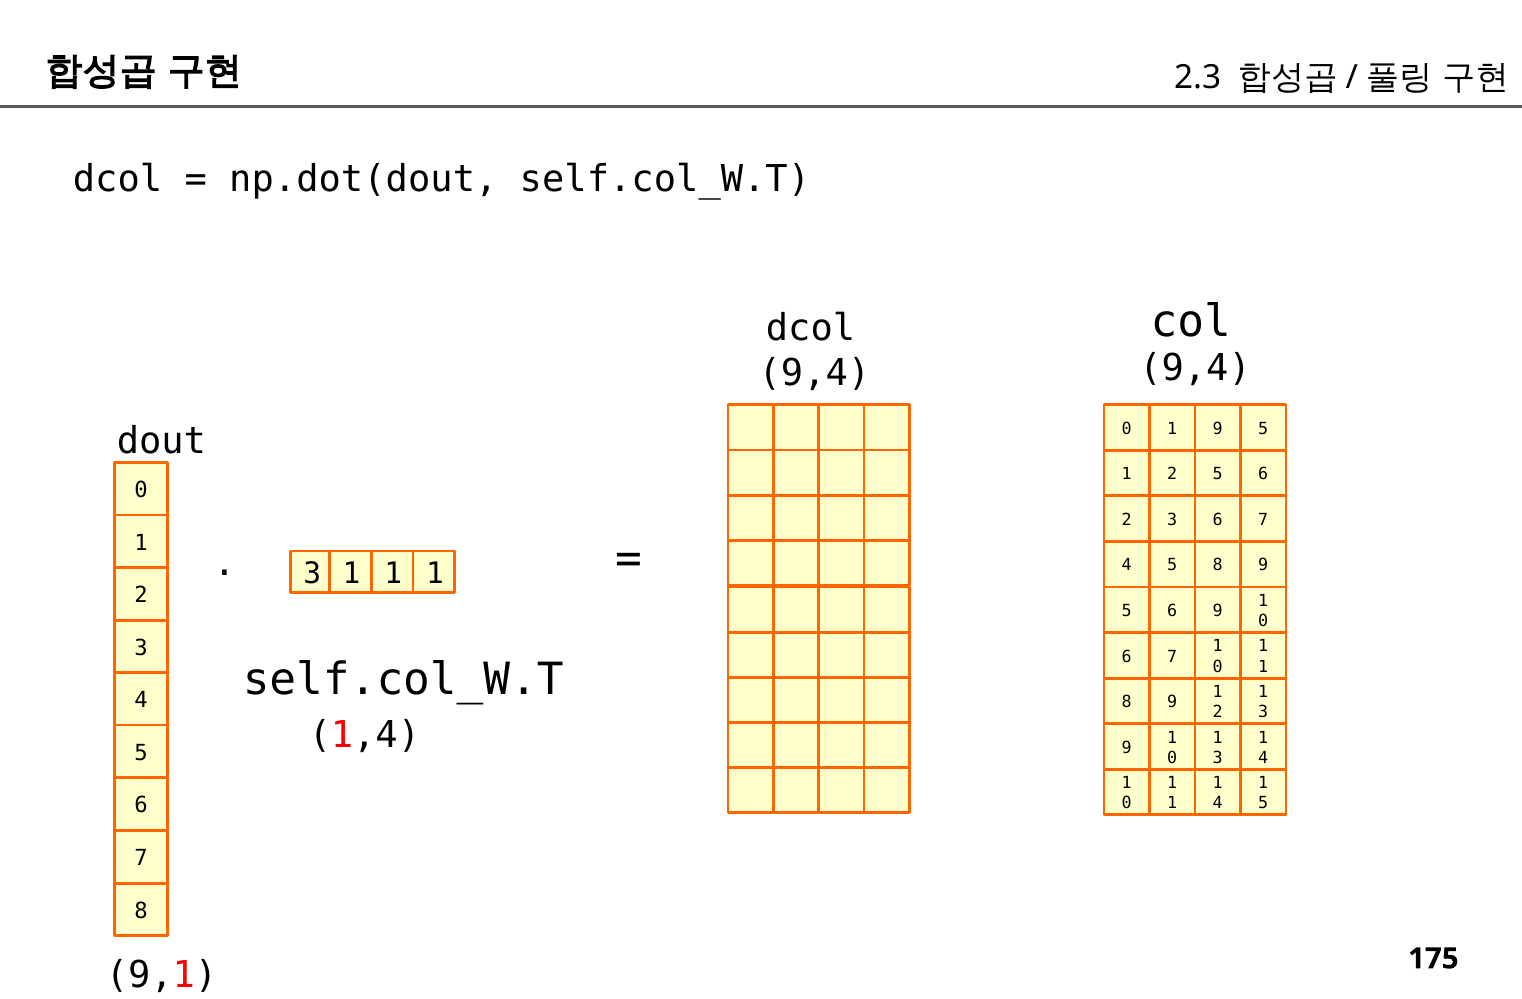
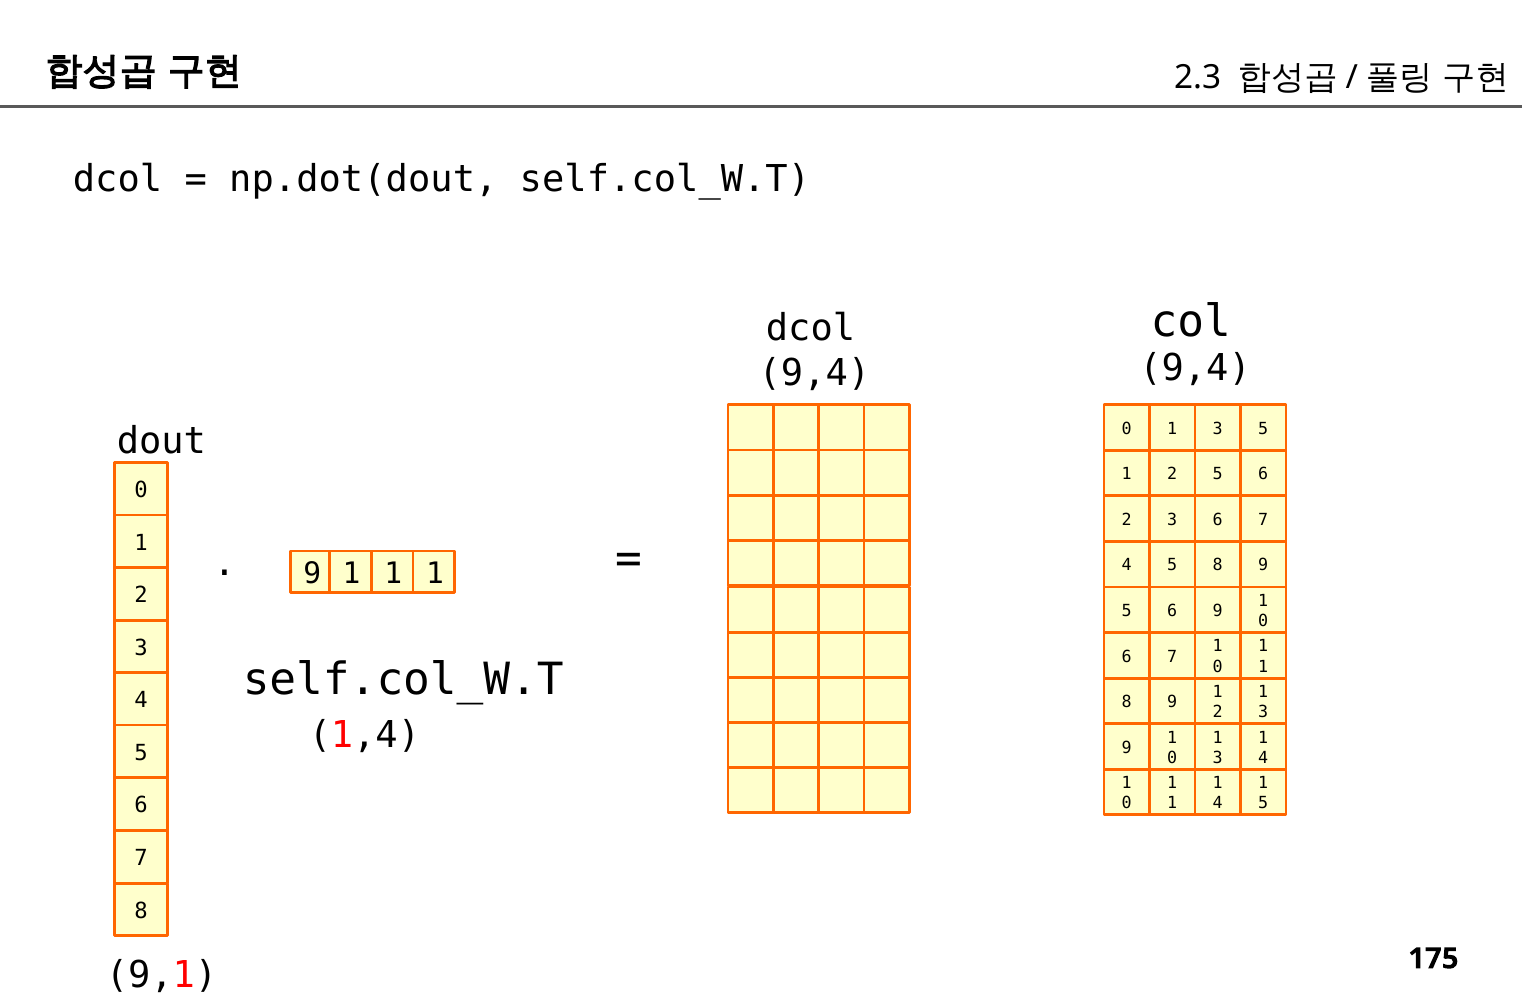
9 at (1218, 429): 9 -> 3
3 at (312, 574): 3 -> 9
